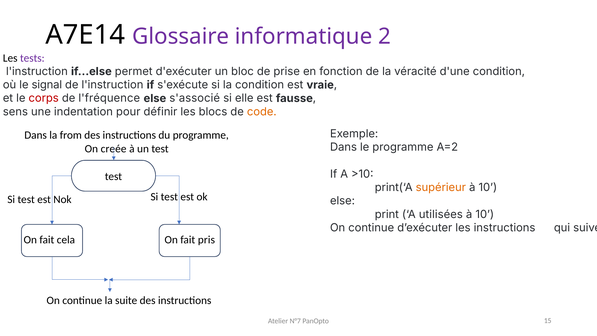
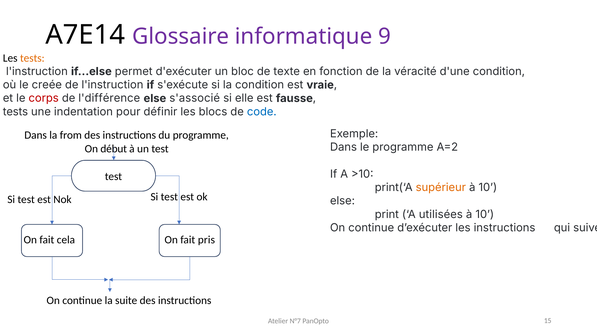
2: 2 -> 9
tests at (32, 58) colour: purple -> orange
prise: prise -> texte
signal: signal -> creée
l'fréquence: l'fréquence -> l'différence
sens at (15, 112): sens -> tests
code colour: orange -> blue
creée: creée -> début
